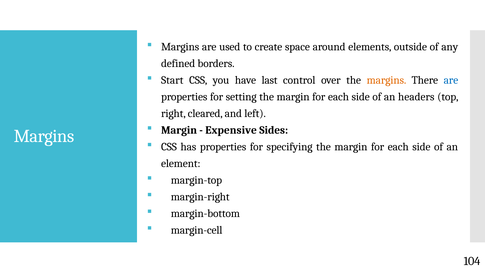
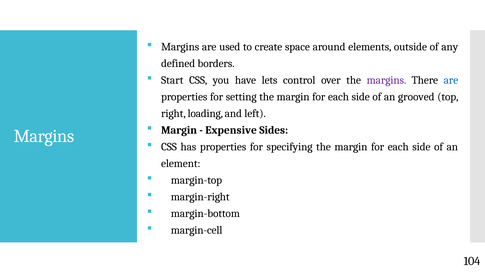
last: last -> lets
margins at (386, 80) colour: orange -> purple
headers: headers -> grooved
cleared: cleared -> loading
